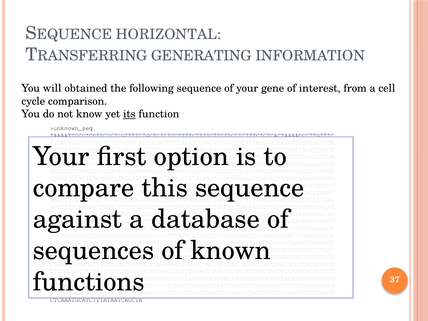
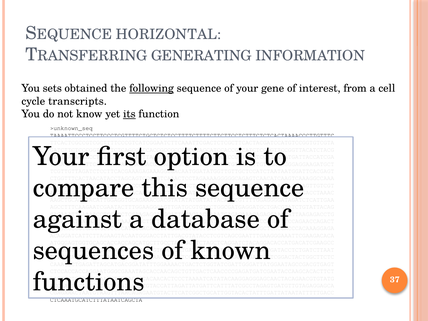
will: will -> sets
following underline: none -> present
comparison: comparison -> transcripts
